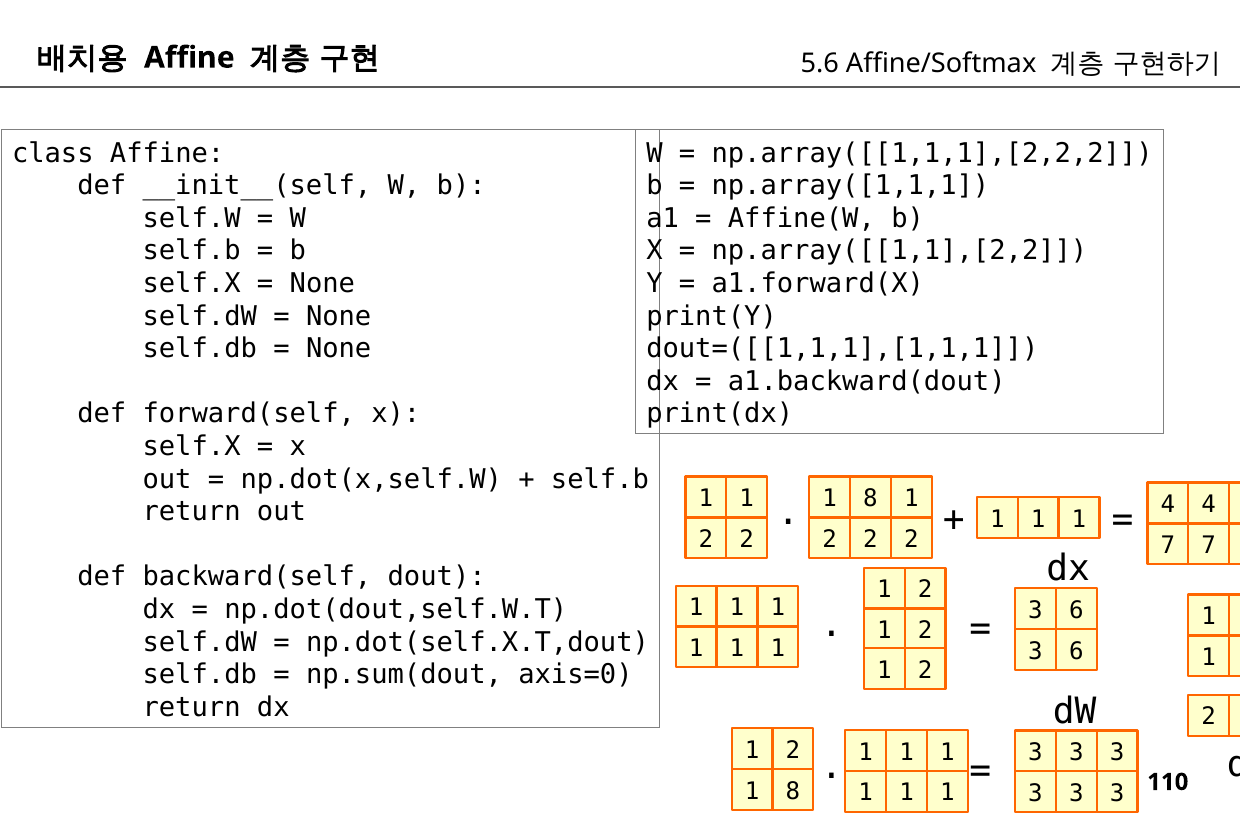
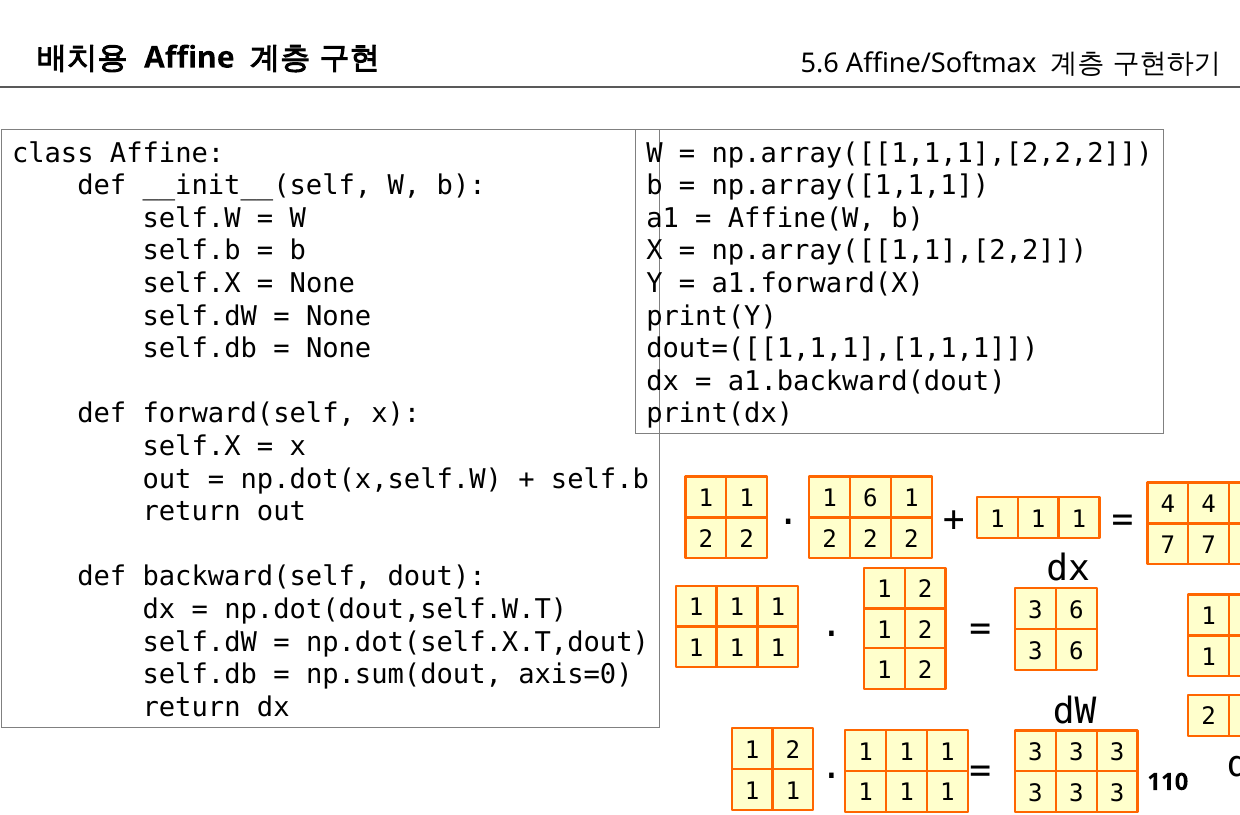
8 at (870, 498): 8 -> 6
8 at (793, 791): 8 -> 1
